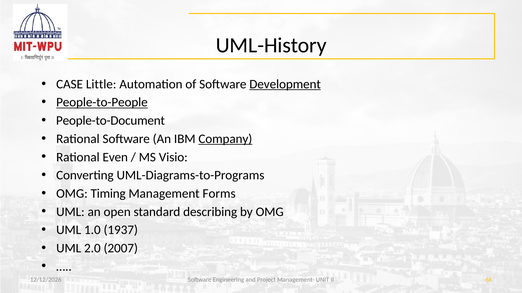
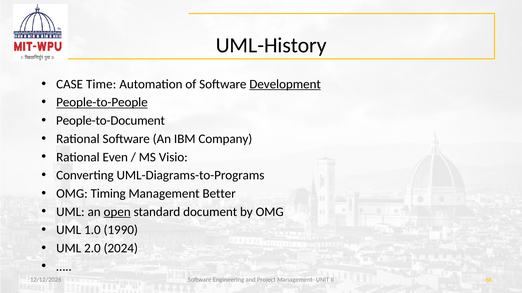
Little: Little -> Time
Company underline: present -> none
Forms: Forms -> Better
open underline: none -> present
describing: describing -> document
1937: 1937 -> 1990
2007: 2007 -> 2024
